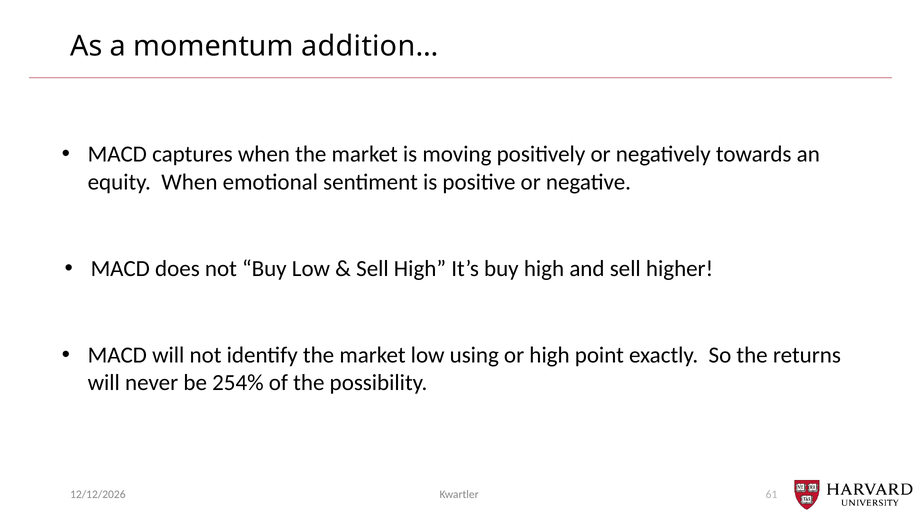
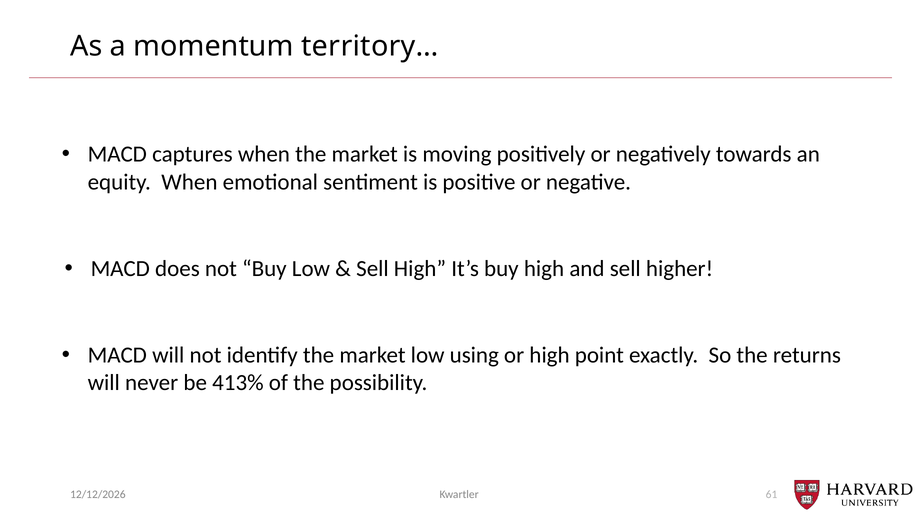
addition…: addition… -> territory…
254%: 254% -> 413%
